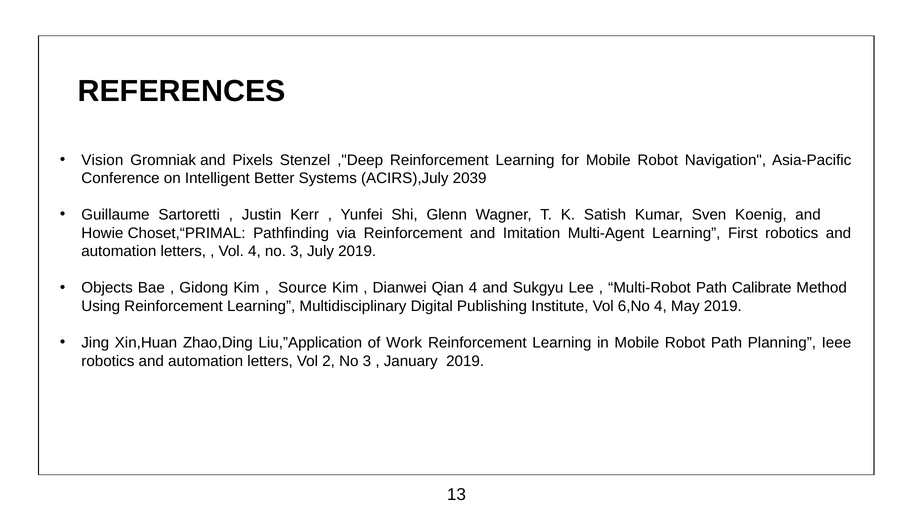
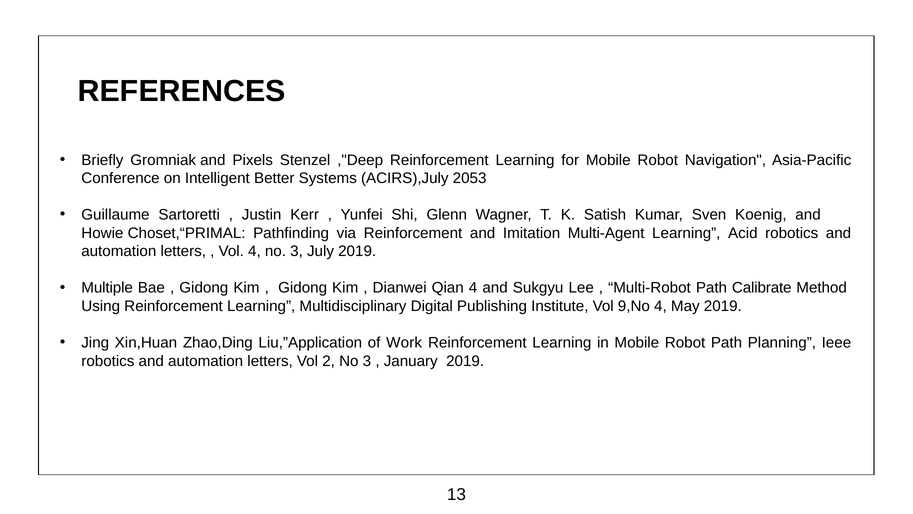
Vision: Vision -> Briefly
2039: 2039 -> 2053
First: First -> Acid
Objects: Objects -> Multiple
Source at (303, 288): Source -> Gidong
6,No: 6,No -> 9,No
